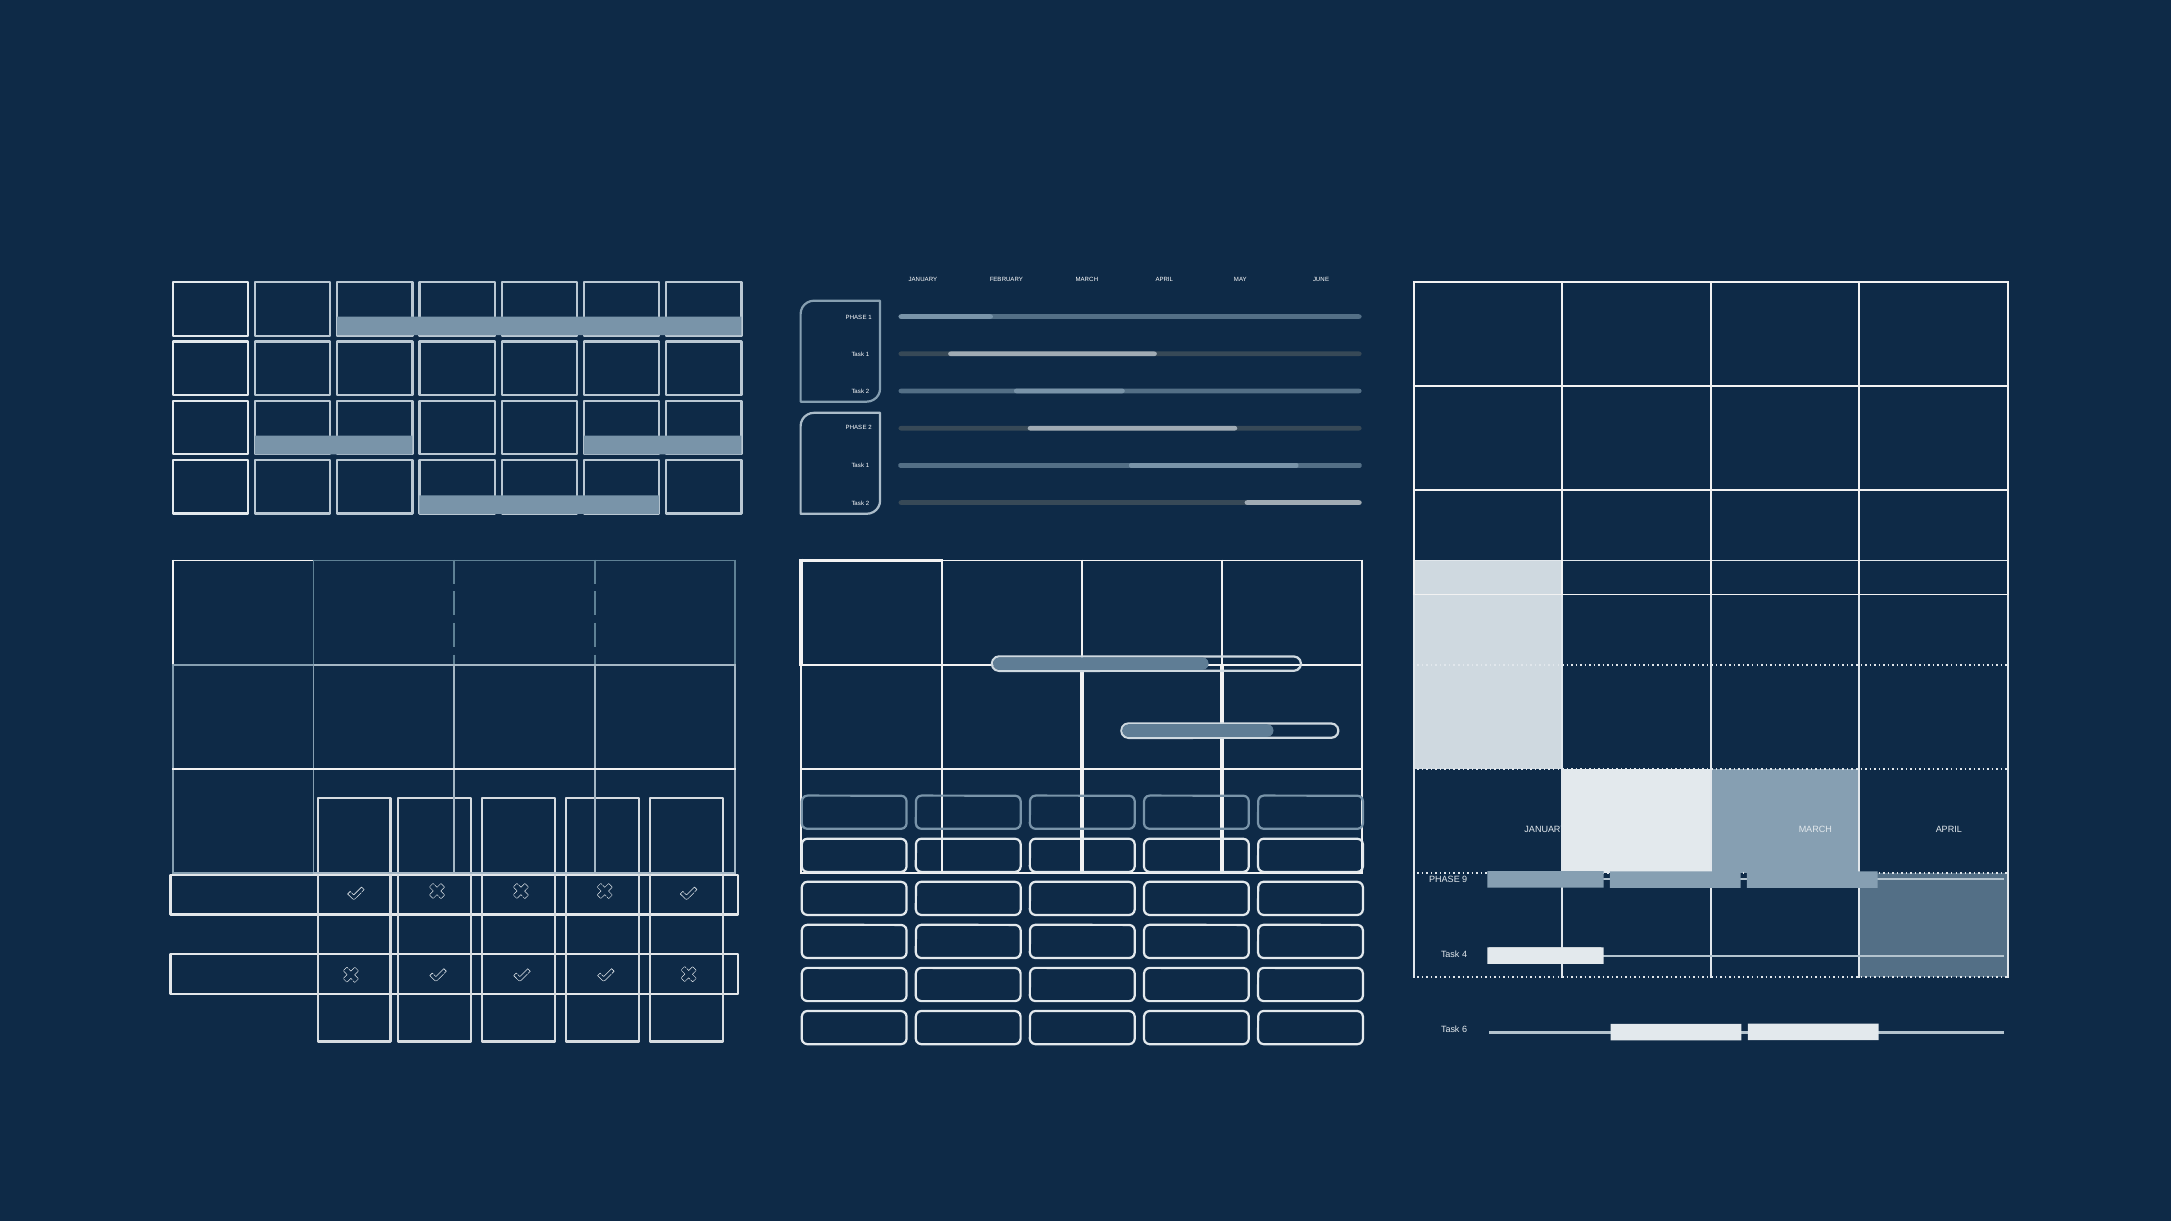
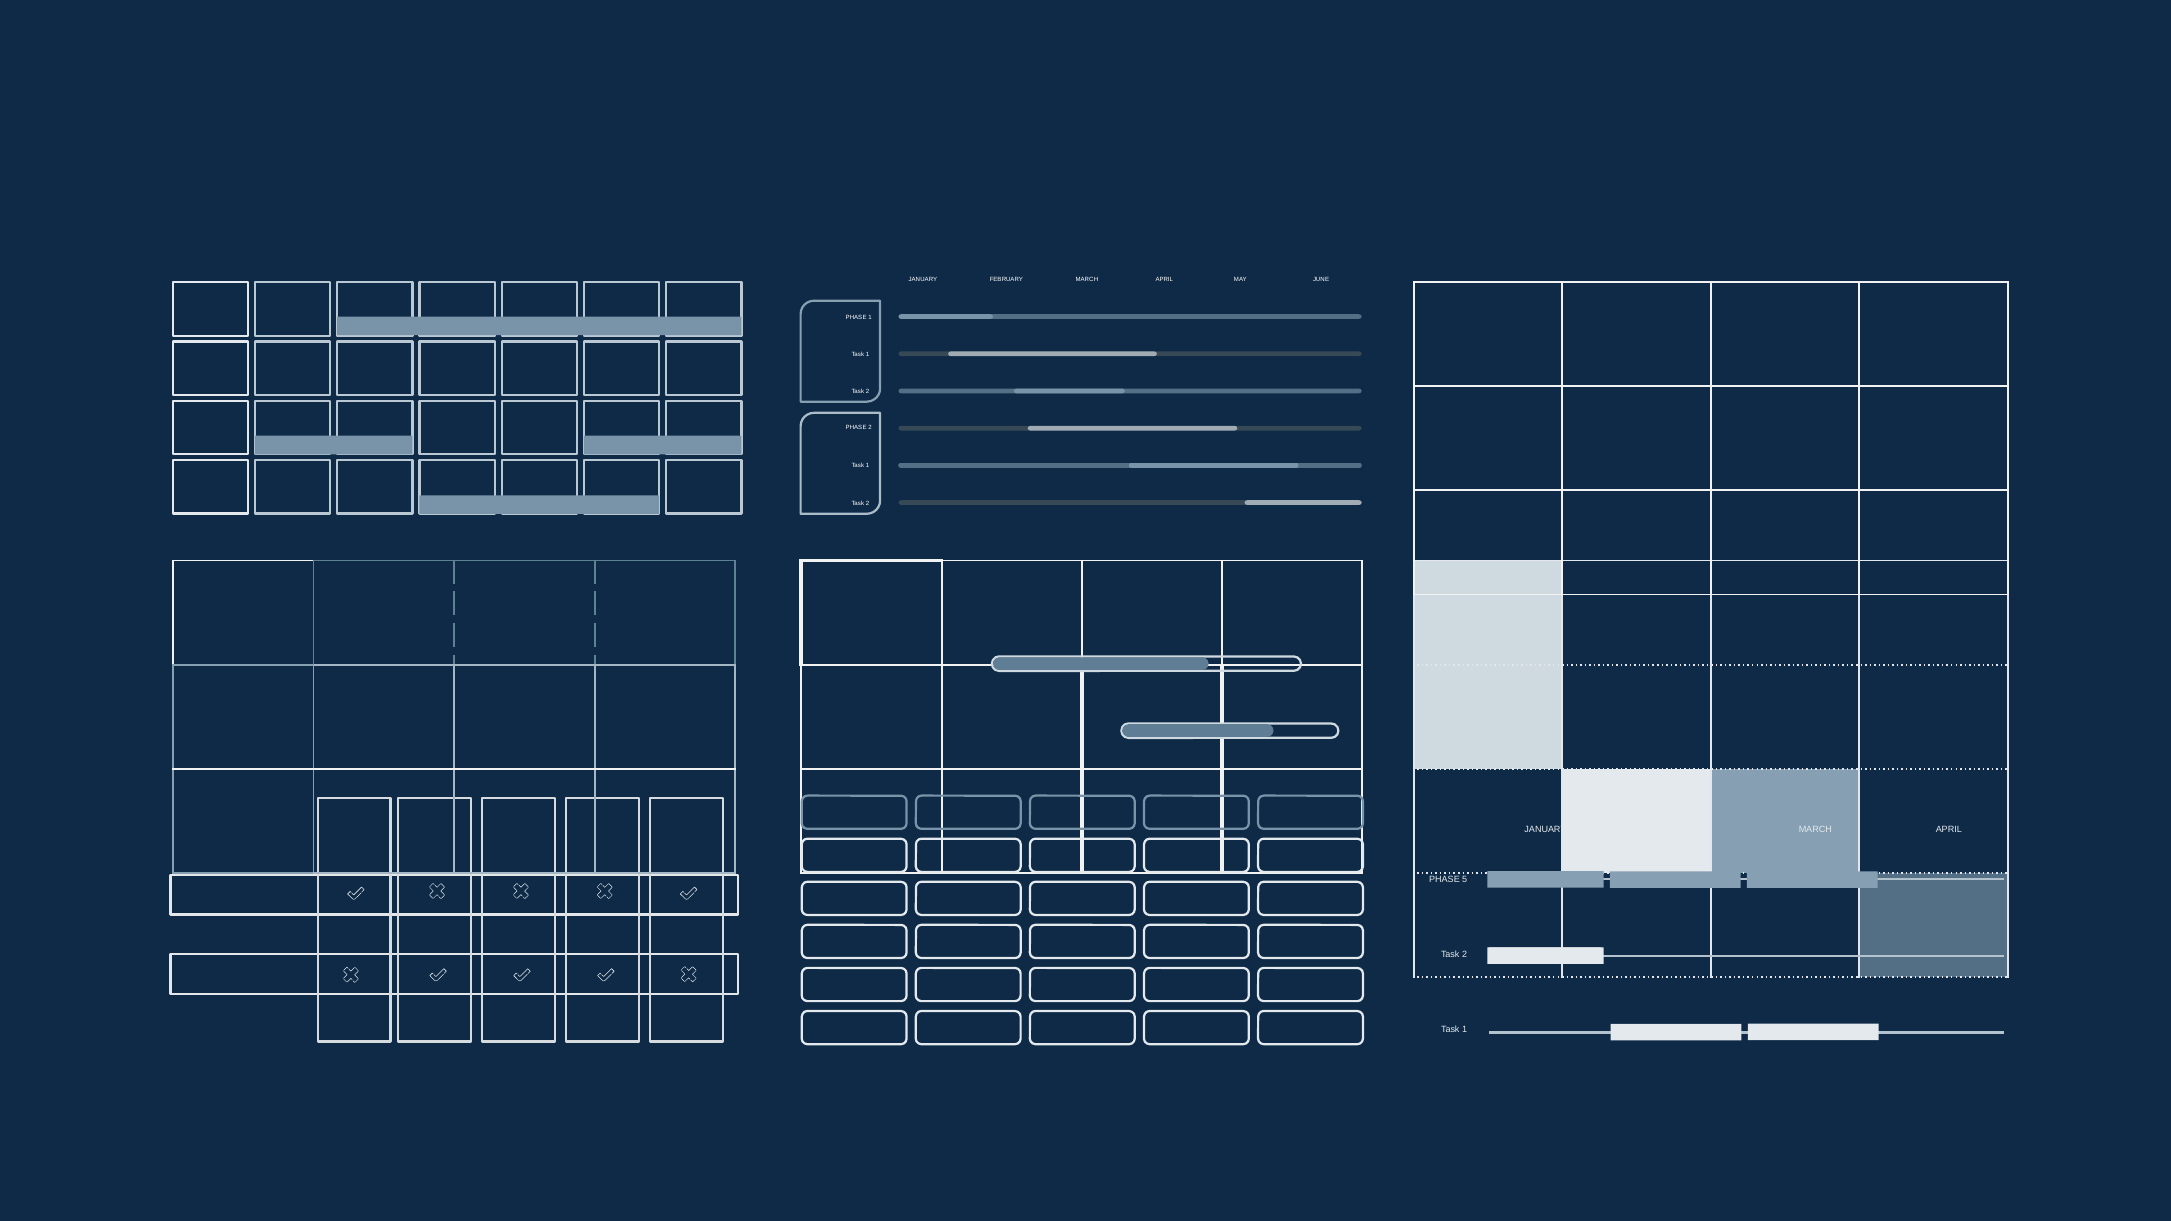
9: 9 -> 5
4 at (1465, 955): 4 -> 2
6 at (1465, 1030): 6 -> 1
